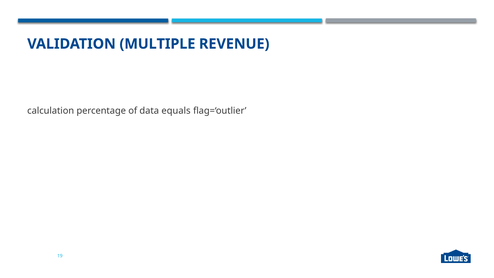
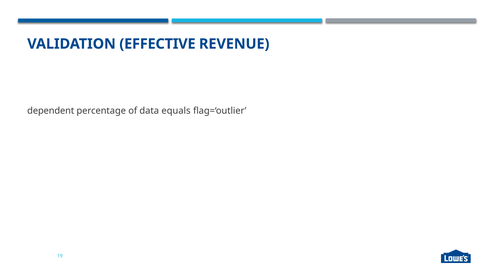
MULTIPLE: MULTIPLE -> EFFECTIVE
calculation: calculation -> dependent
